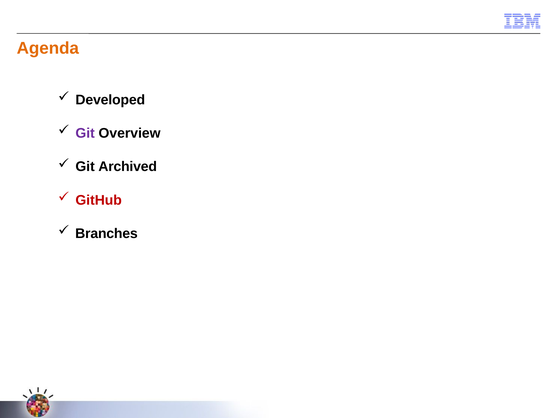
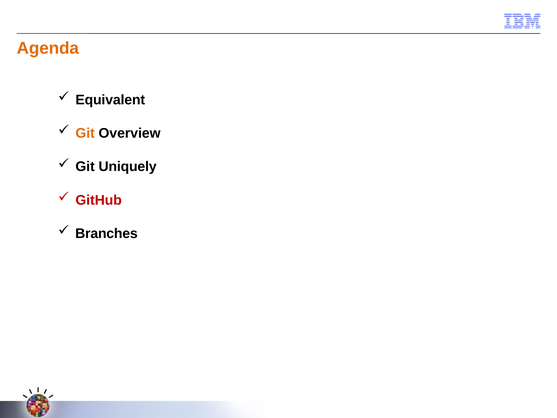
Developed: Developed -> Equivalent
Git at (85, 133) colour: purple -> orange
Archived: Archived -> Uniquely
